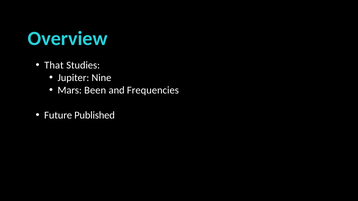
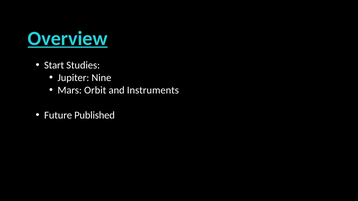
Overview underline: none -> present
That: That -> Start
Been: Been -> Orbit
Frequencies: Frequencies -> Instruments
